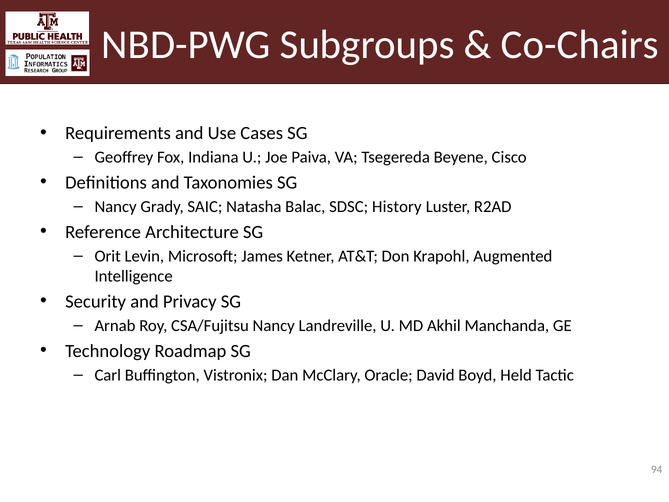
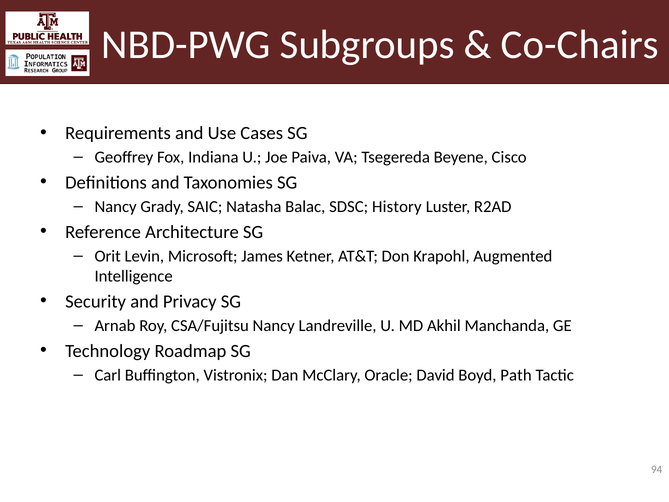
Held: Held -> Path
